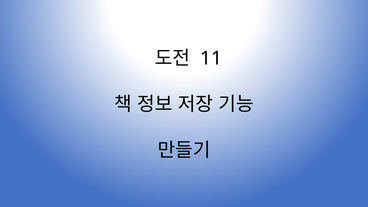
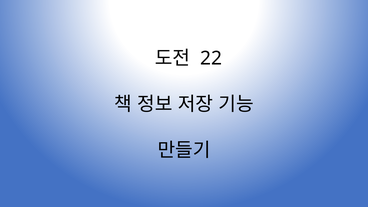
11: 11 -> 22
